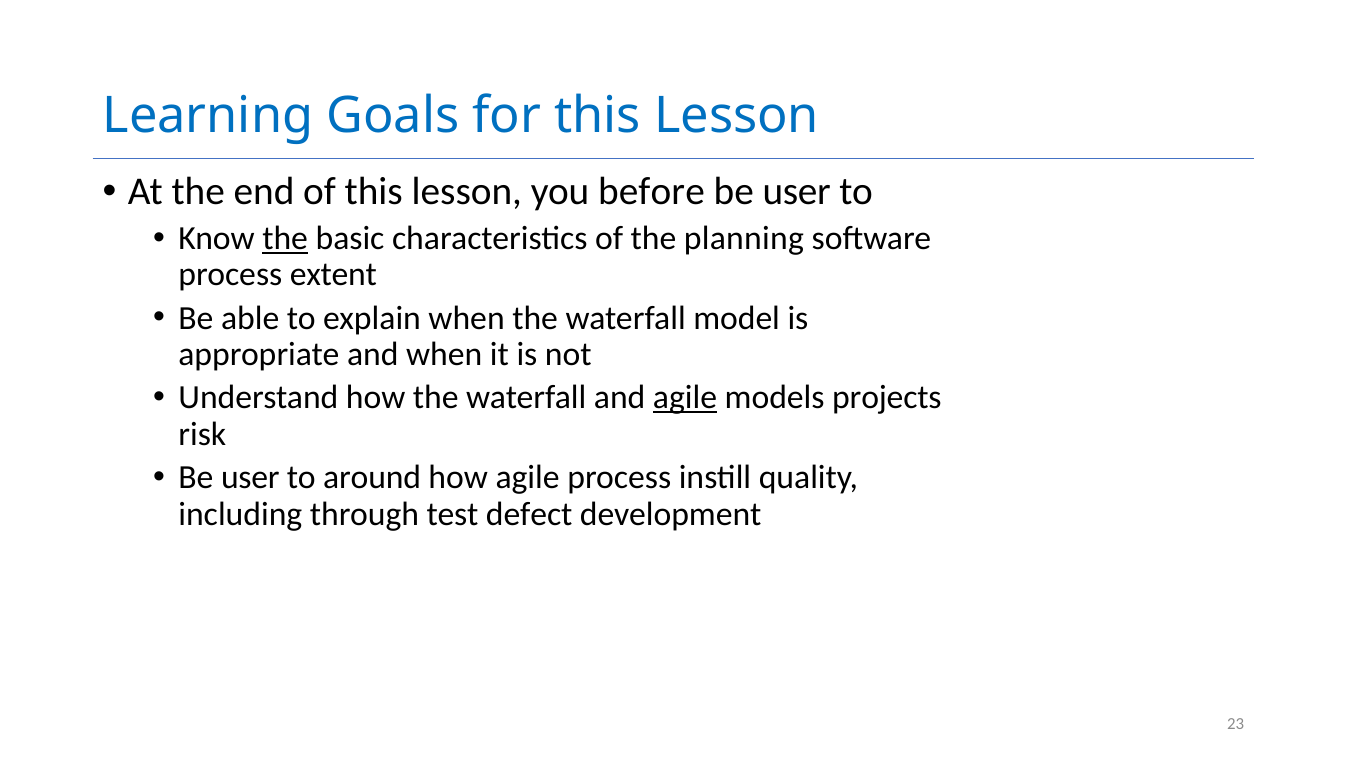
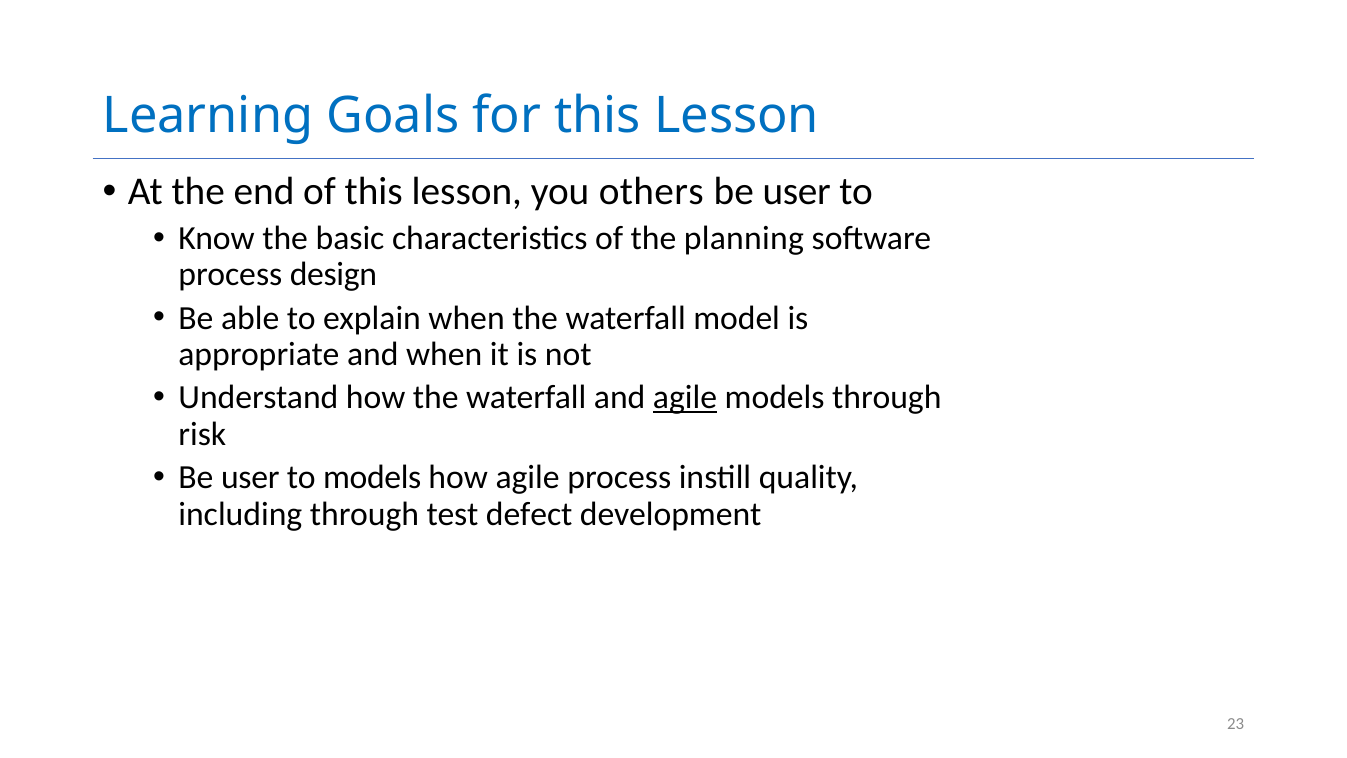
before: before -> others
the at (285, 238) underline: present -> none
extent: extent -> design
models projects: projects -> through
to around: around -> models
